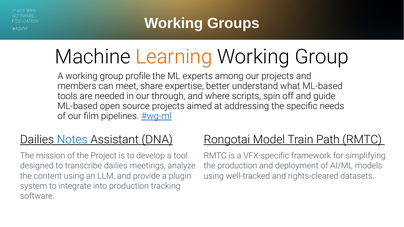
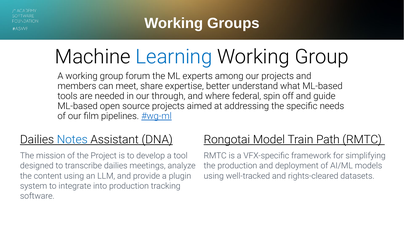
Learning colour: orange -> blue
profile: profile -> forum
scripts: scripts -> federal
